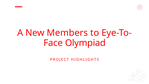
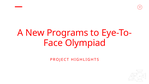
Members: Members -> Programs
